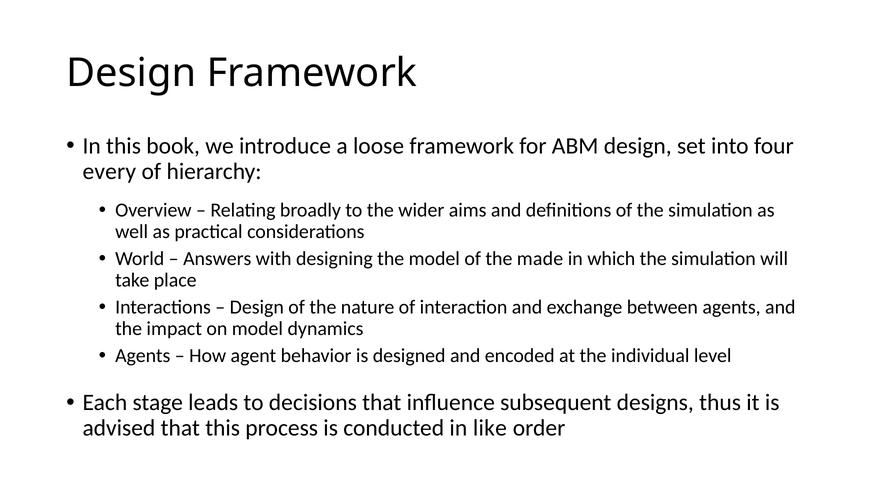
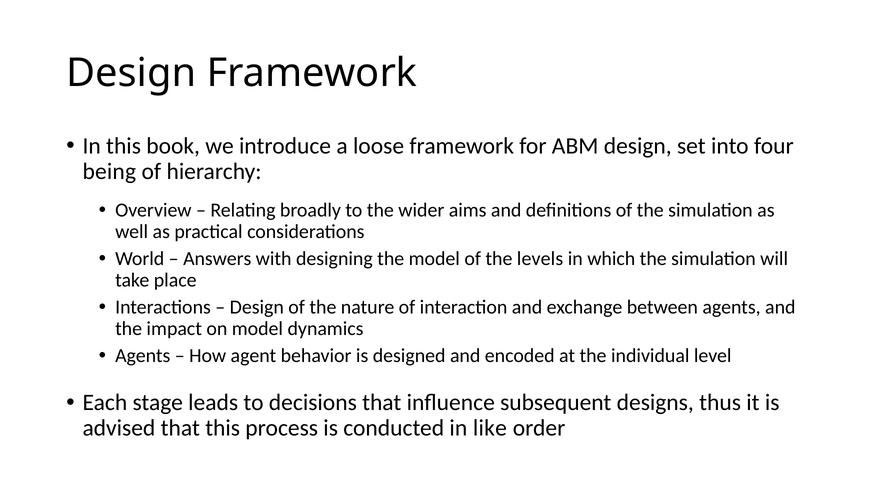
every: every -> being
made: made -> levels
